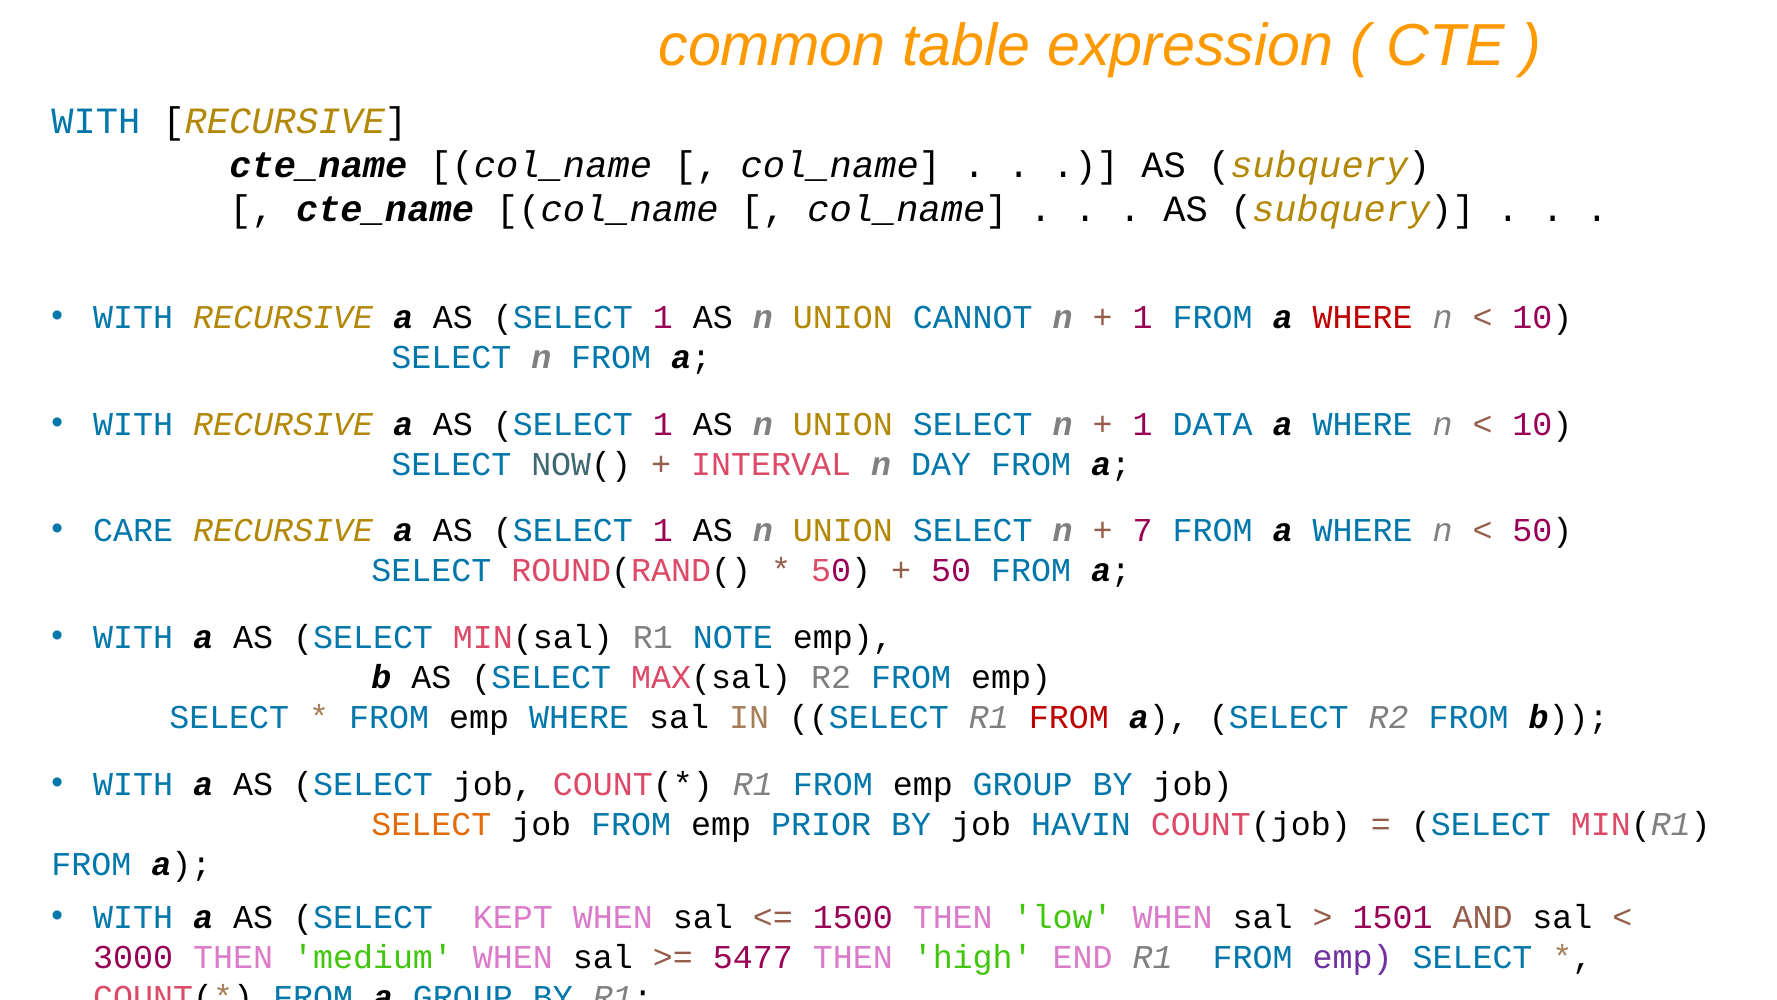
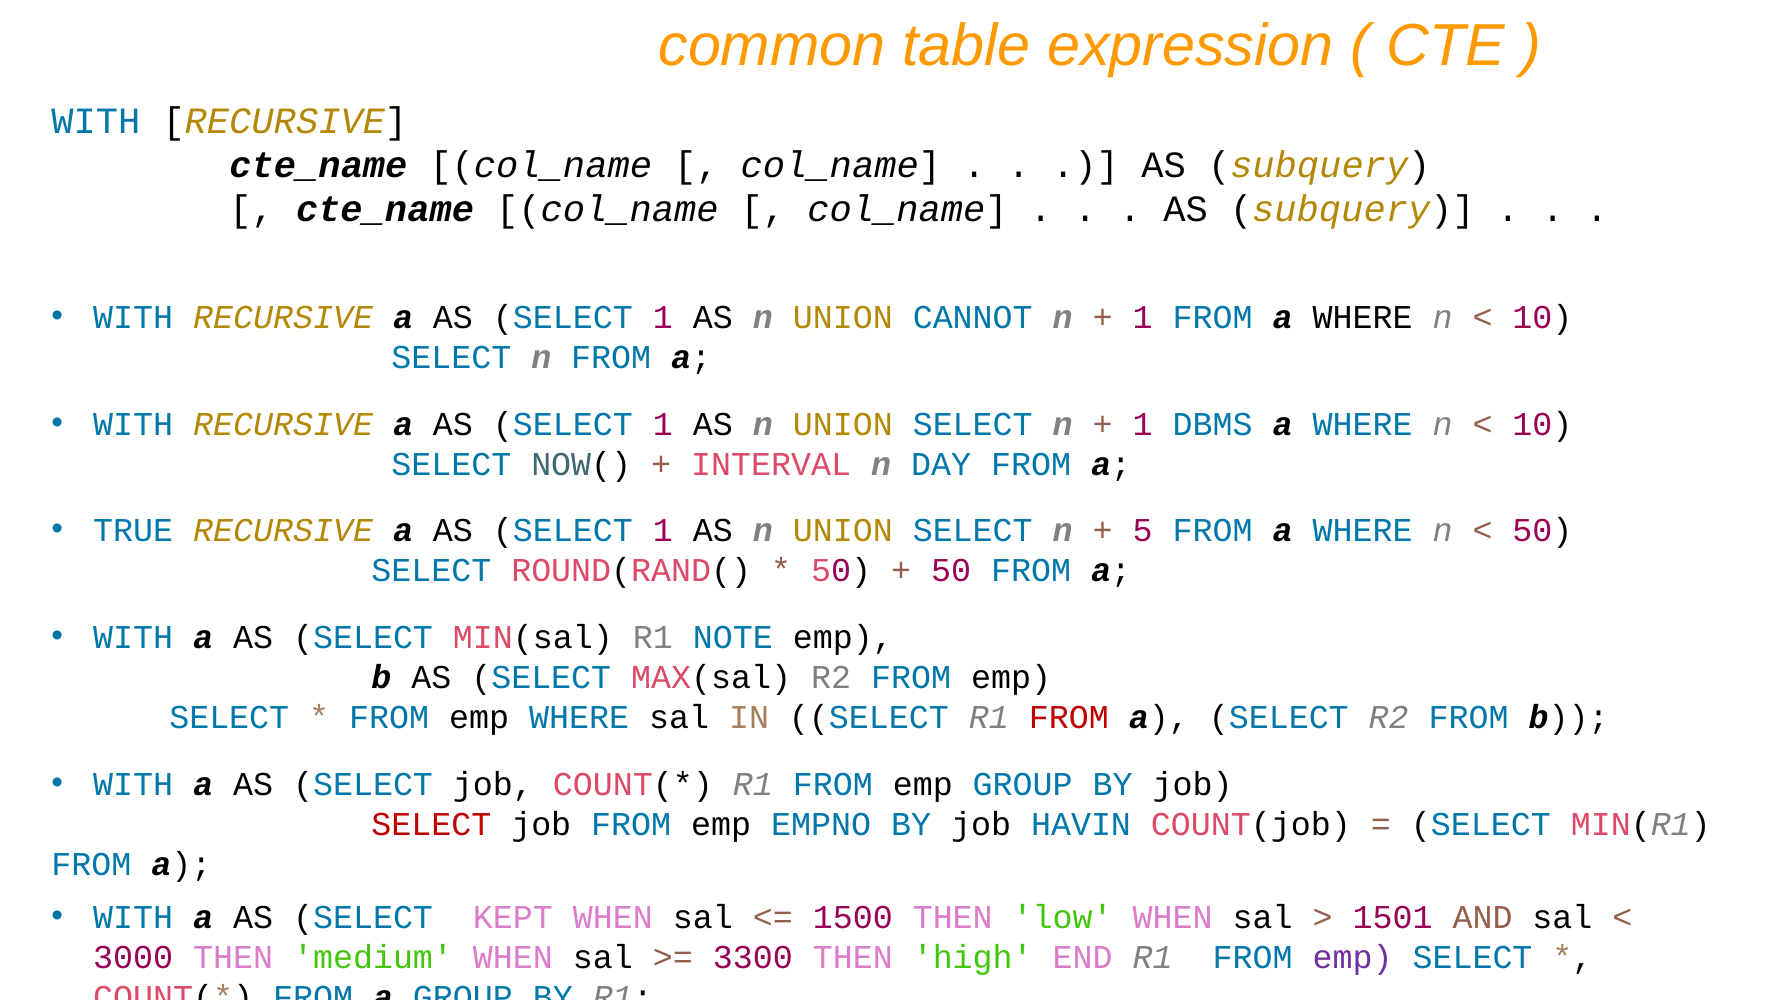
WHERE at (1363, 317) colour: red -> black
DATA: DATA -> DBMS
CARE: CARE -> TRUE
7: 7 -> 5
SELECT at (431, 824) colour: orange -> red
PRIOR: PRIOR -> EMPNO
5477: 5477 -> 3300
